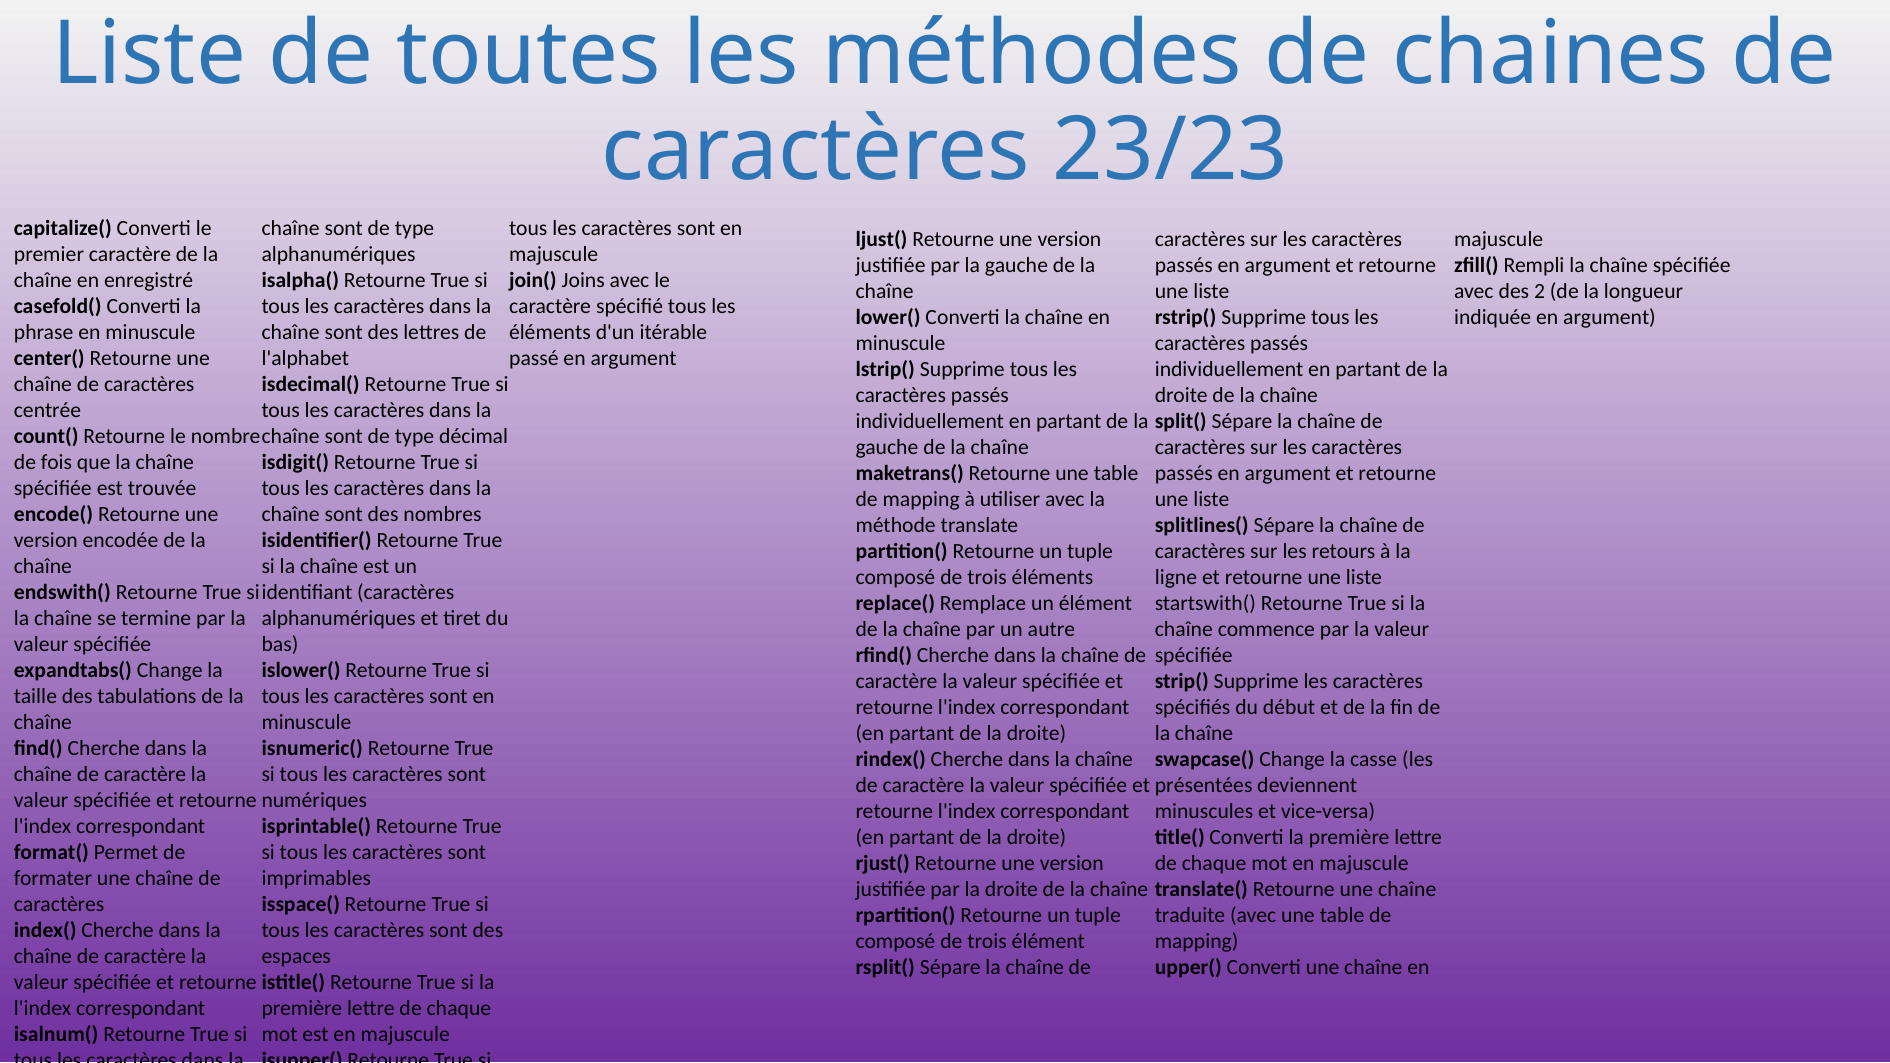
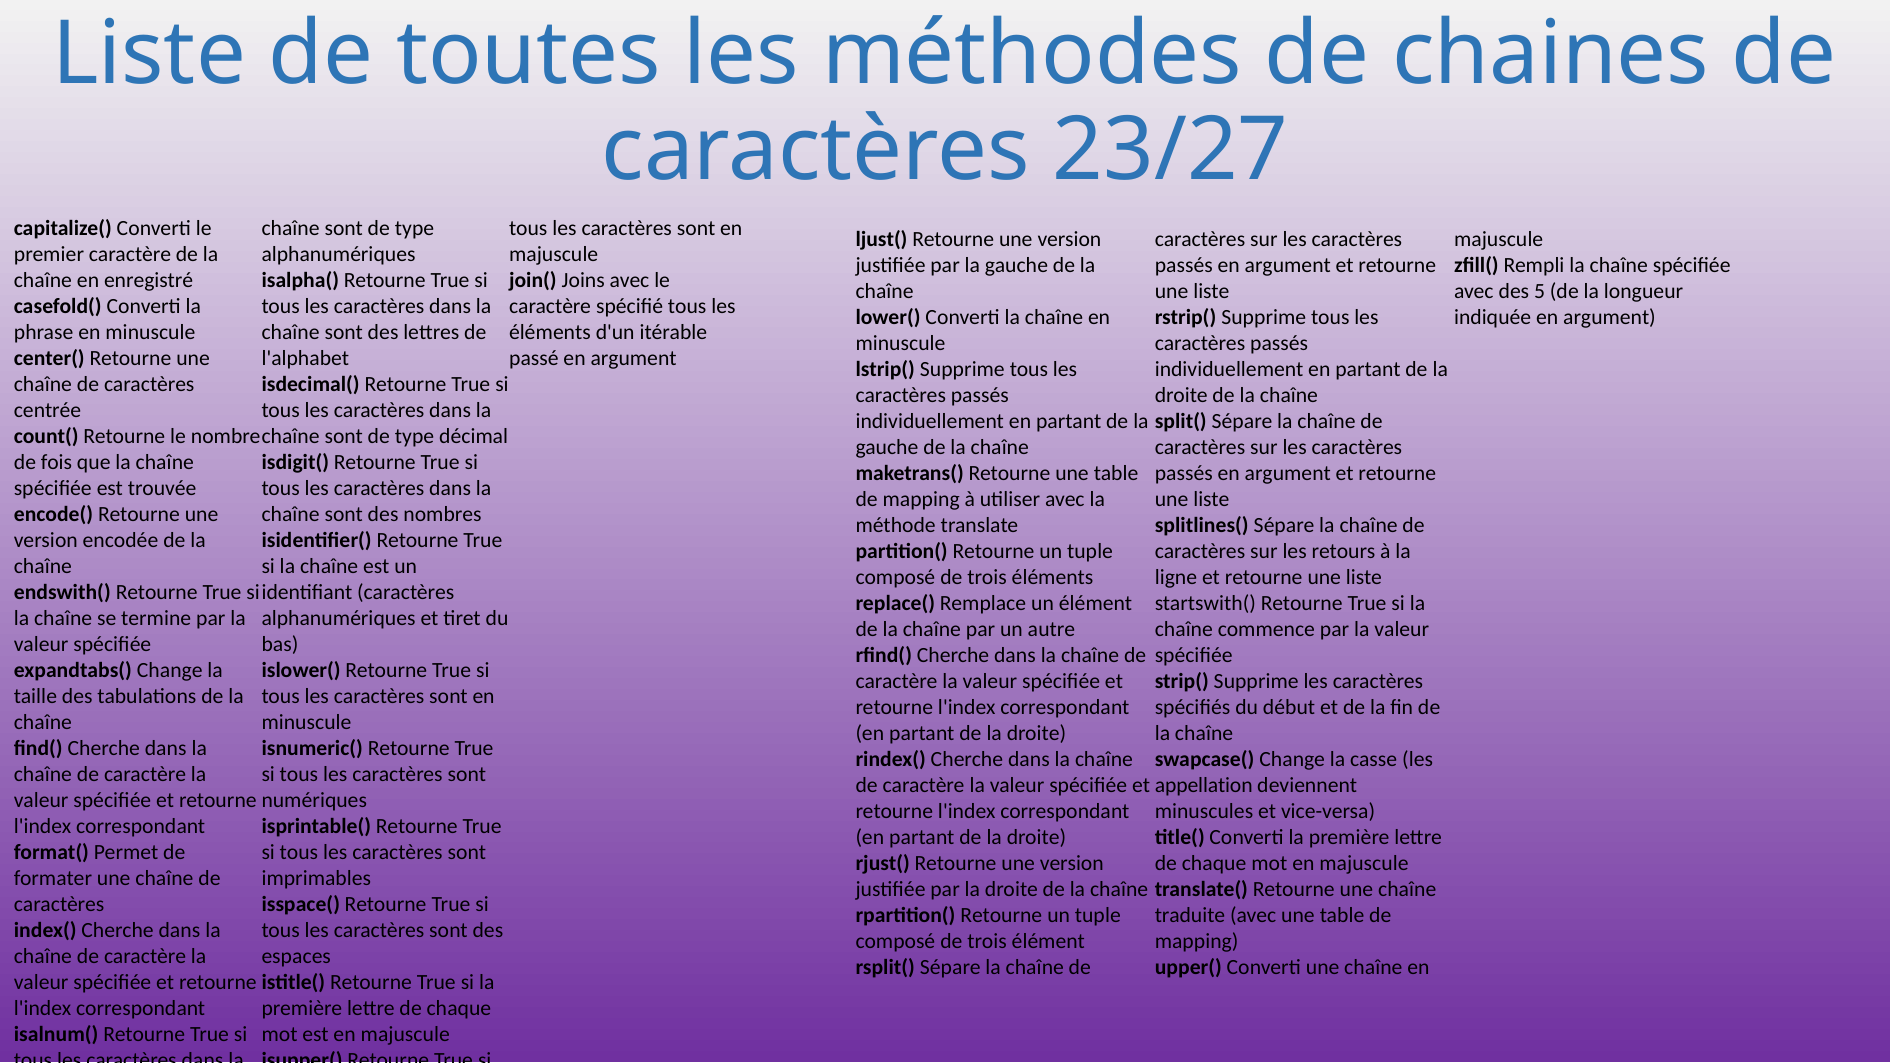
23/23: 23/23 -> 23/27
2: 2 -> 5
présentées: présentées -> appellation
